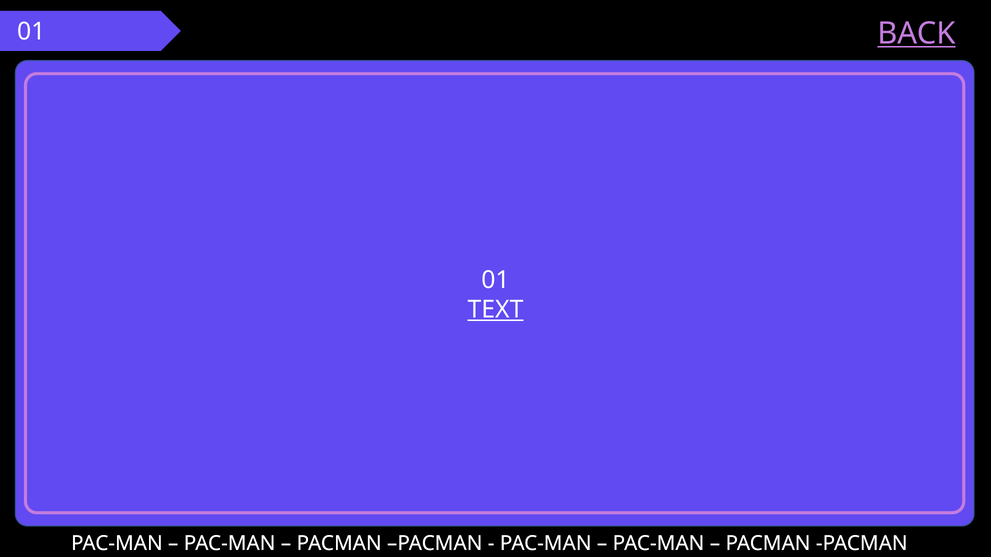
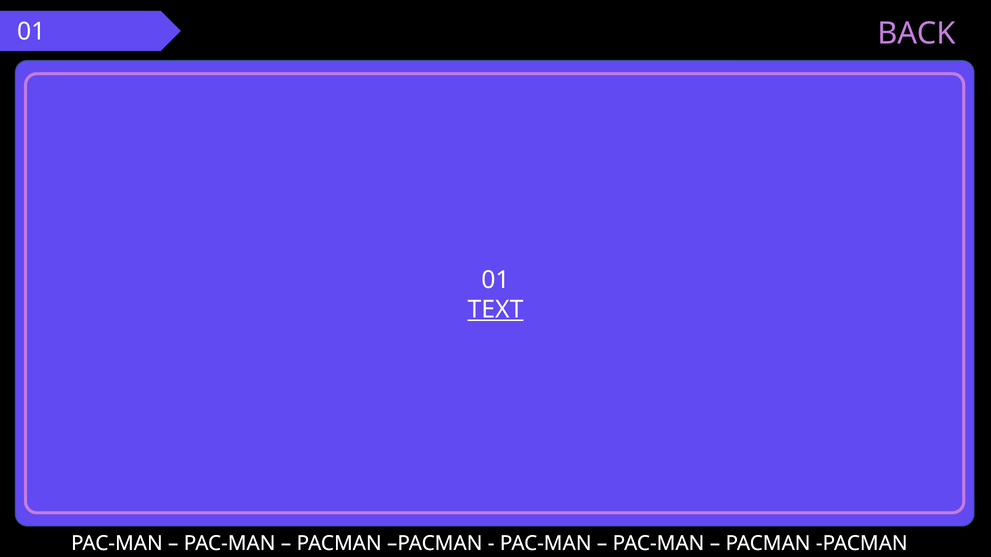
BACK underline: present -> none
